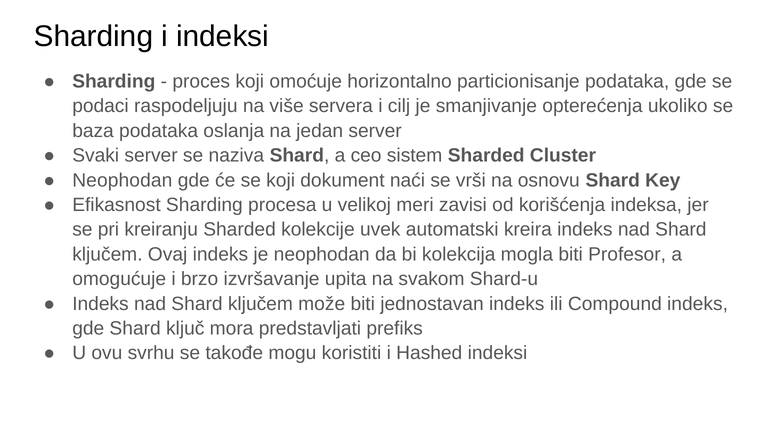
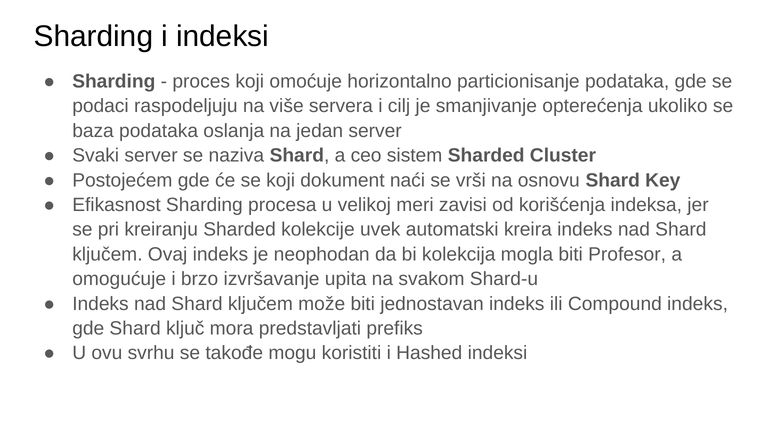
Neophodan at (122, 180): Neophodan -> Postojećem
